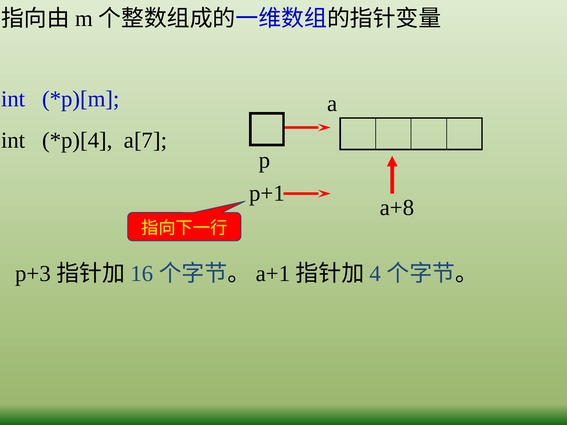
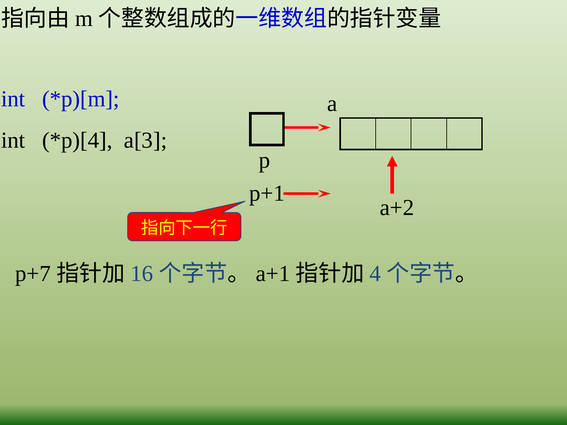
a[7: a[7 -> a[3
a+8: a+8 -> a+2
p+3: p+3 -> p+7
